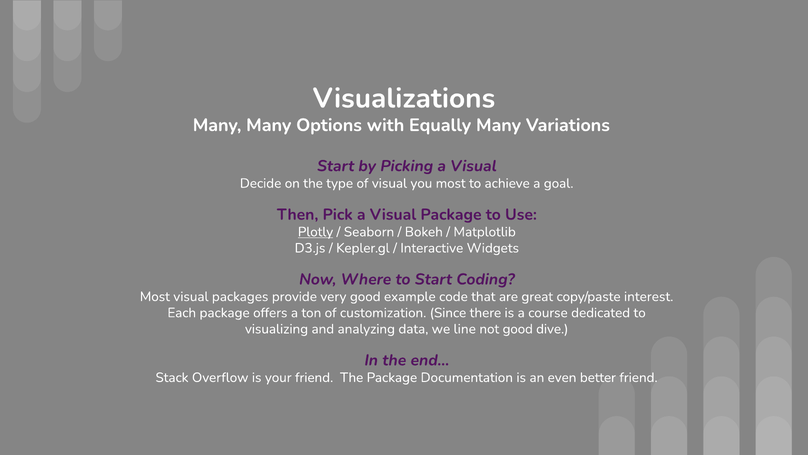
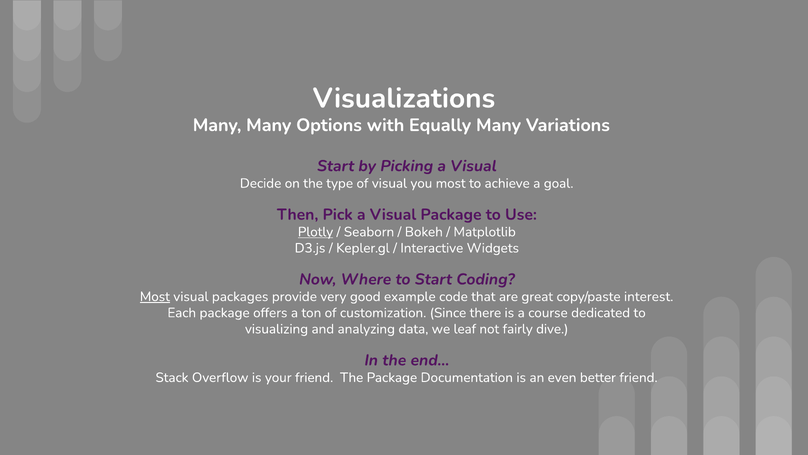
Most at (155, 296) underline: none -> present
line: line -> leaf
not good: good -> fairly
